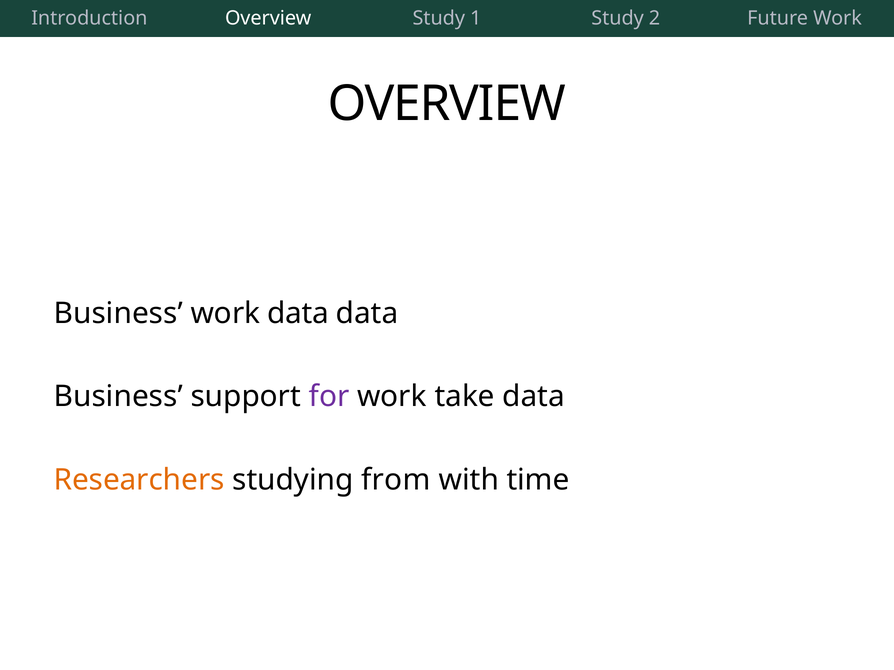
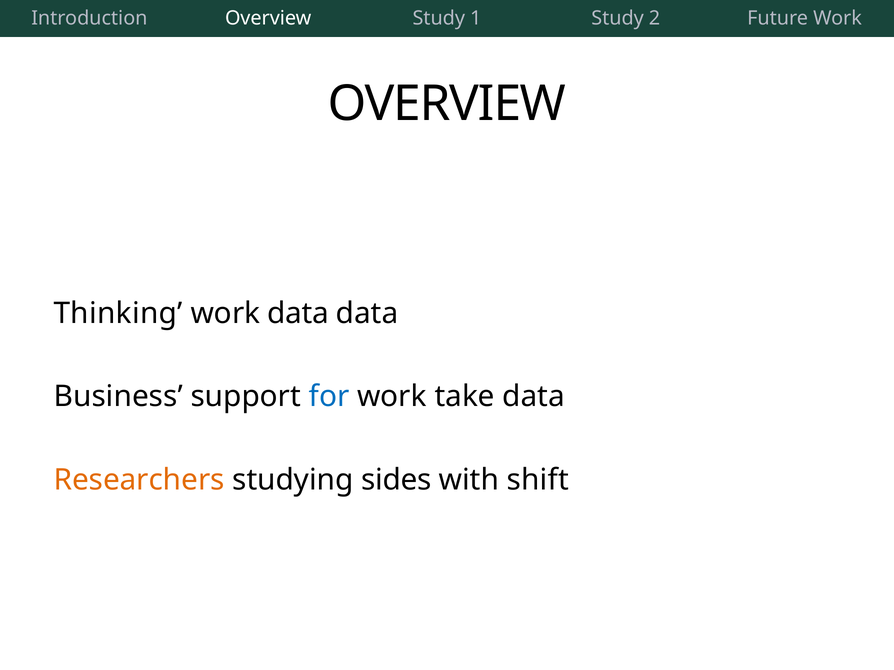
Business at (118, 314): Business -> Thinking
for colour: purple -> blue
from: from -> sides
time: time -> shift
